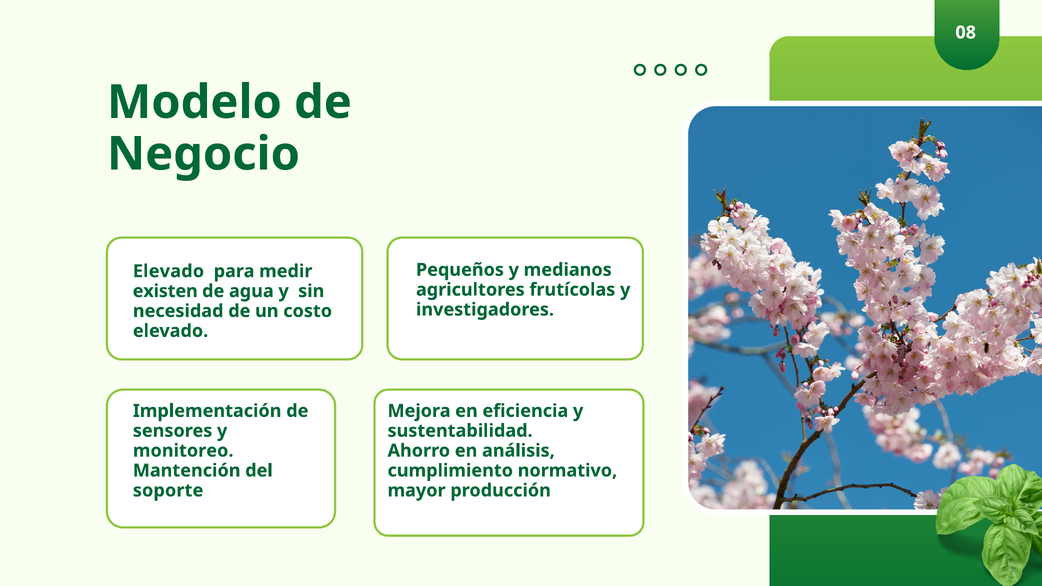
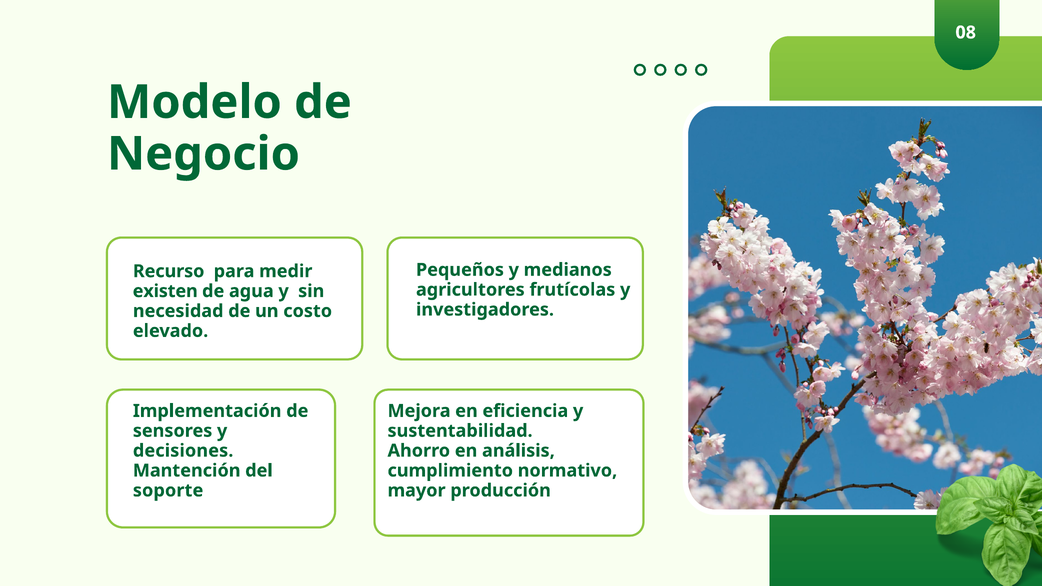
Elevado at (168, 271): Elevado -> Recurso
monitoreo: monitoreo -> decisiones
